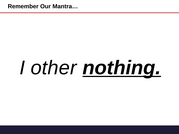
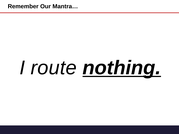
other: other -> route
